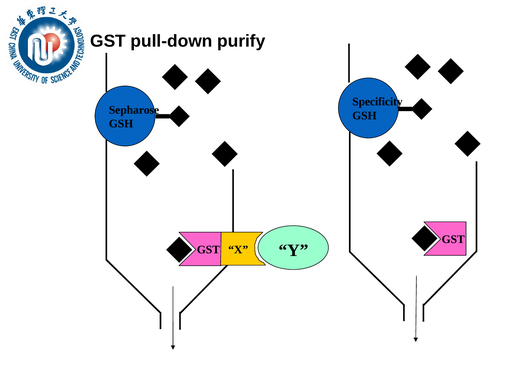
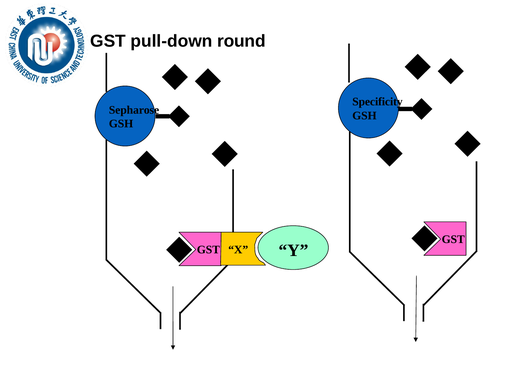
purify: purify -> round
